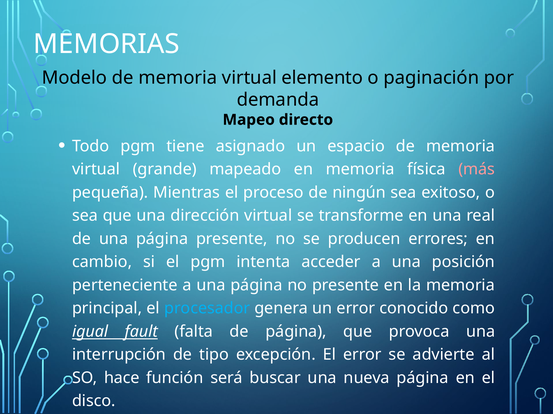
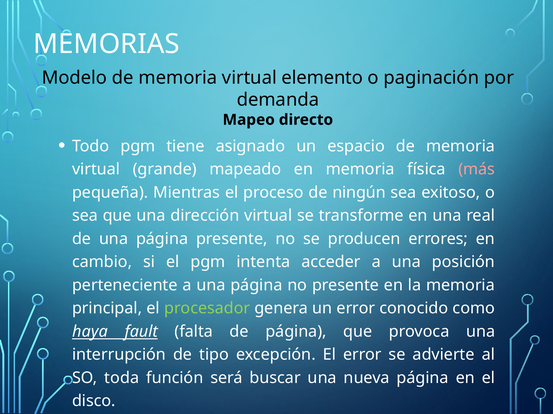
procesador colour: light blue -> light green
igual: igual -> haya
hace: hace -> toda
